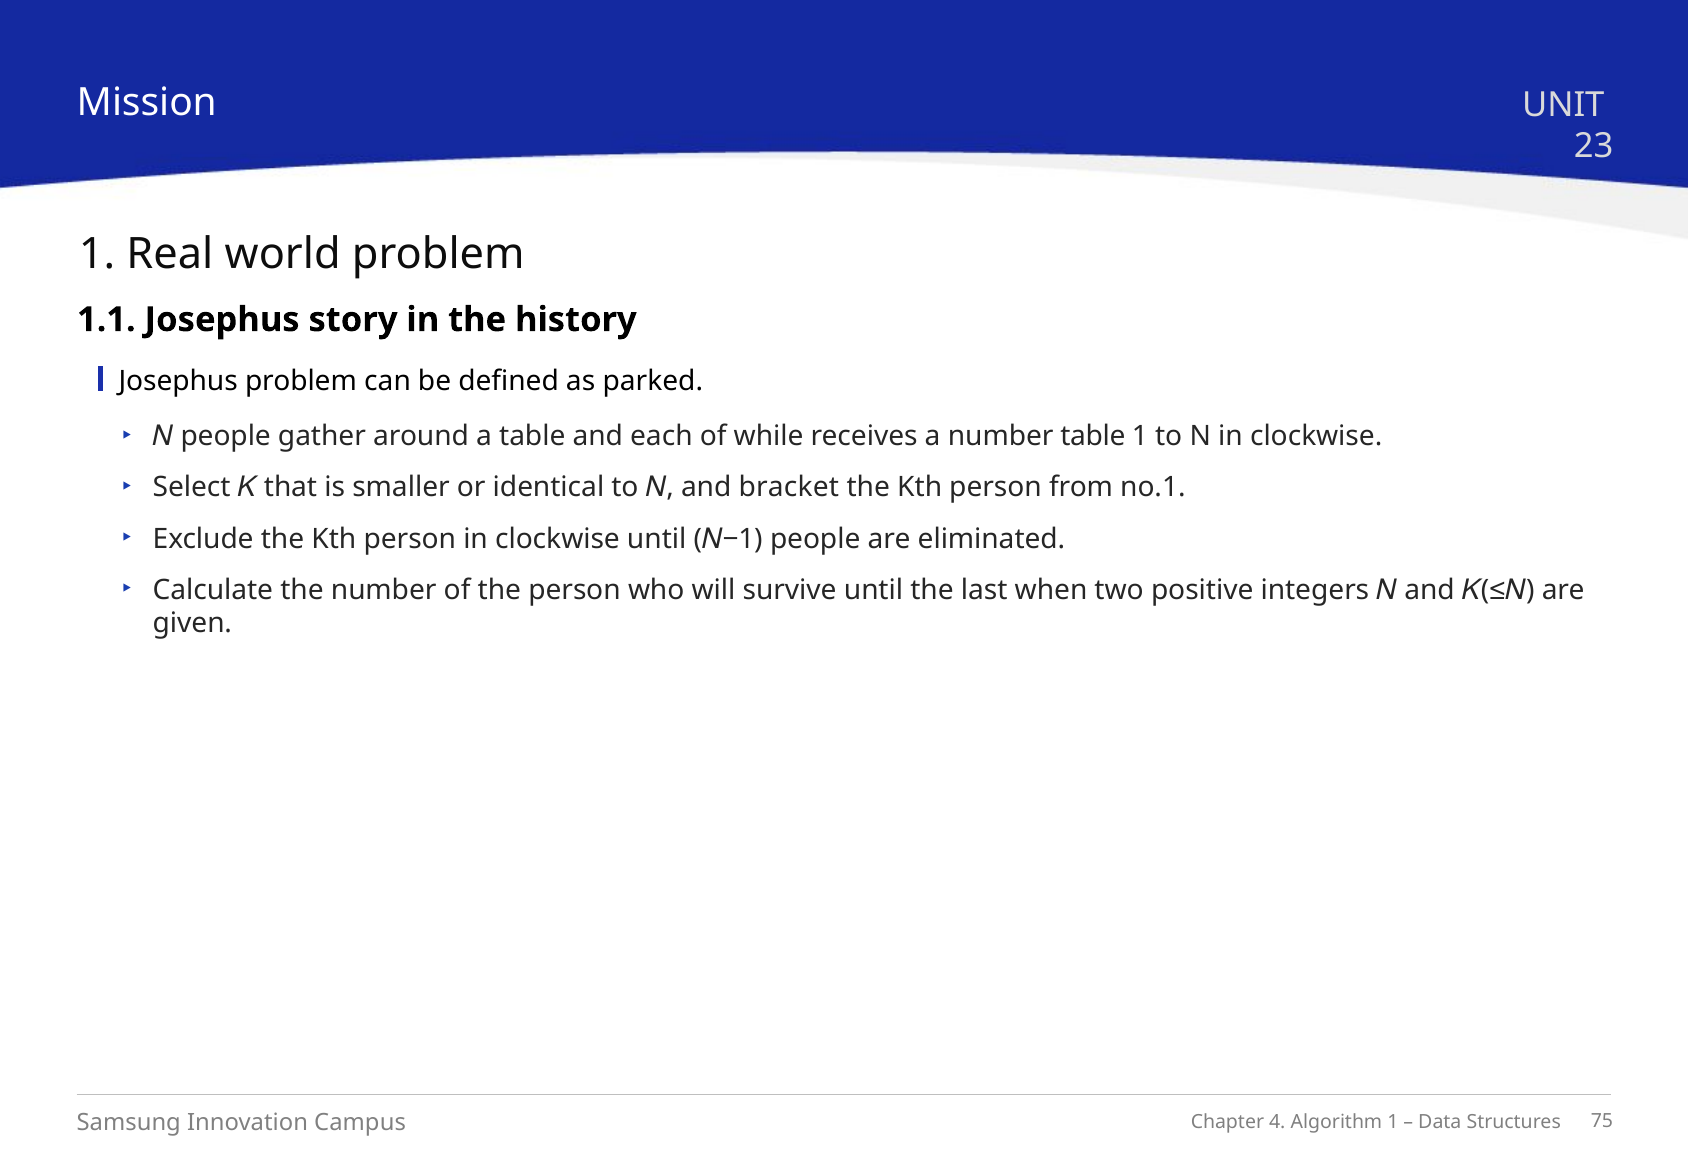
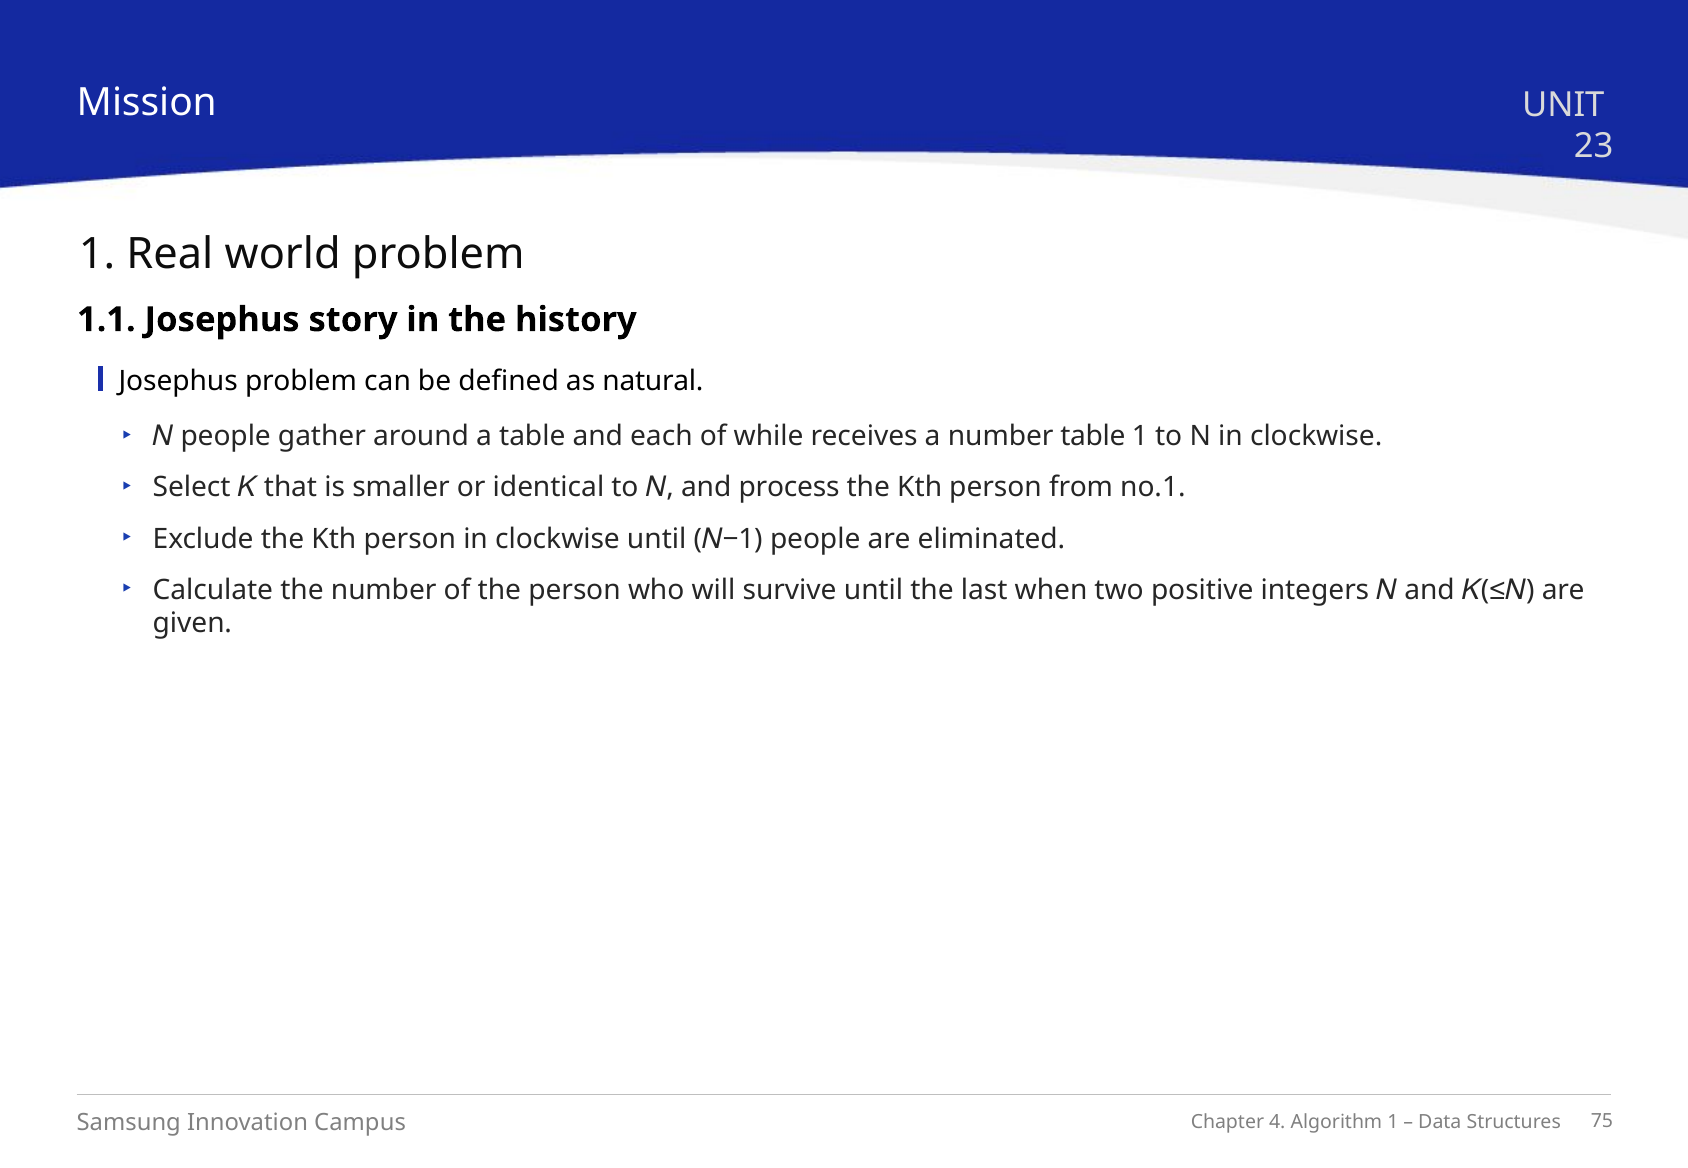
parked: parked -> natural
bracket: bracket -> process
